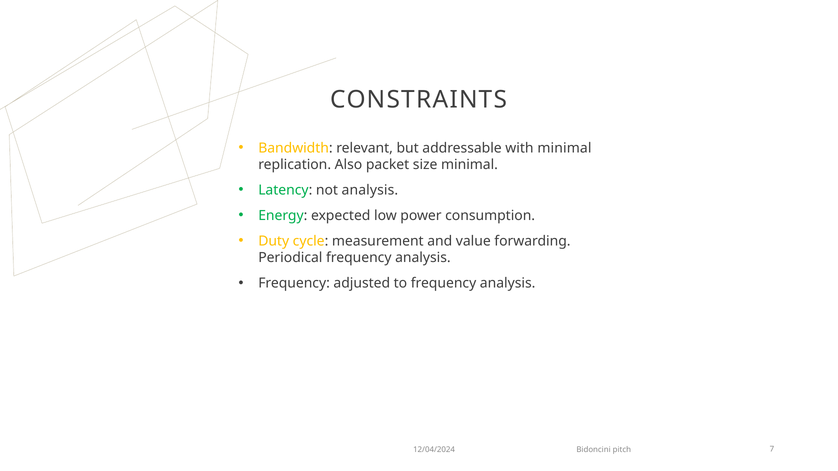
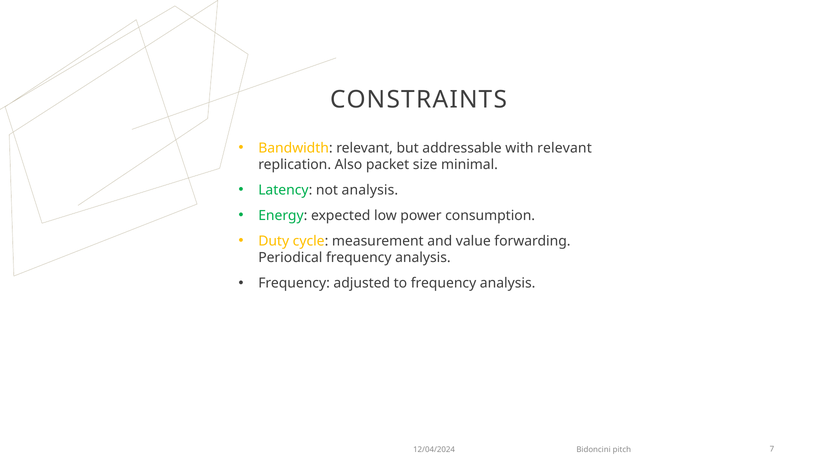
with minimal: minimal -> relevant
